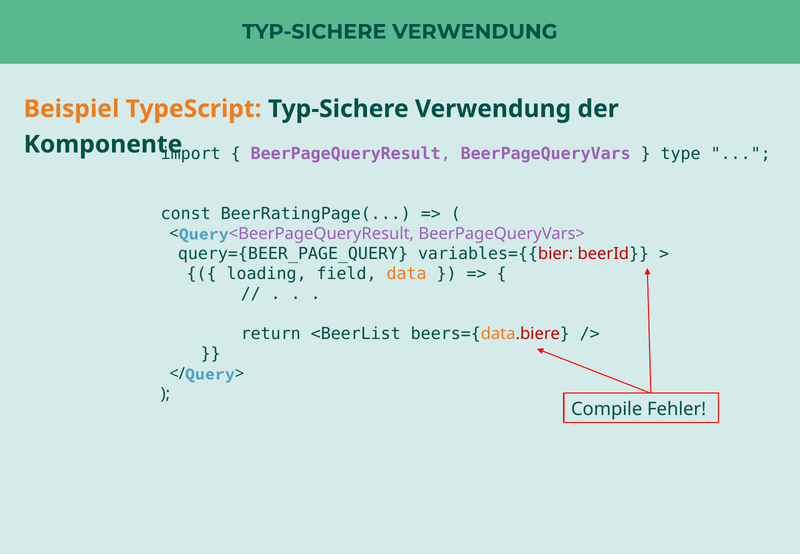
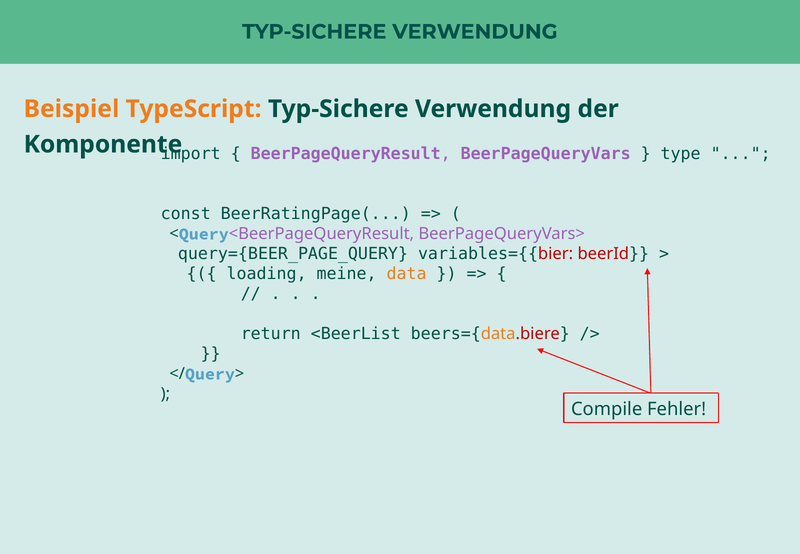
field: field -> meine
